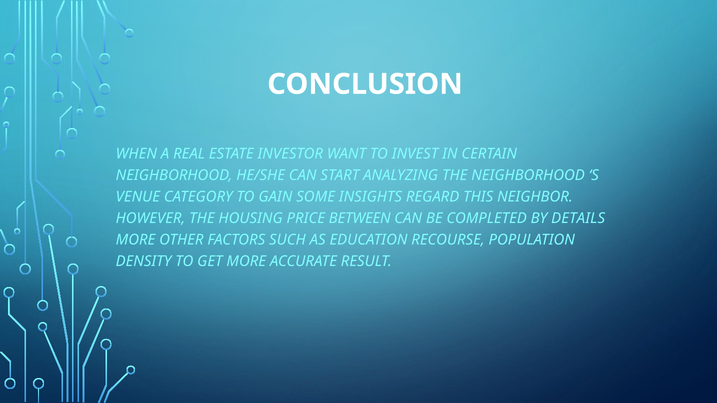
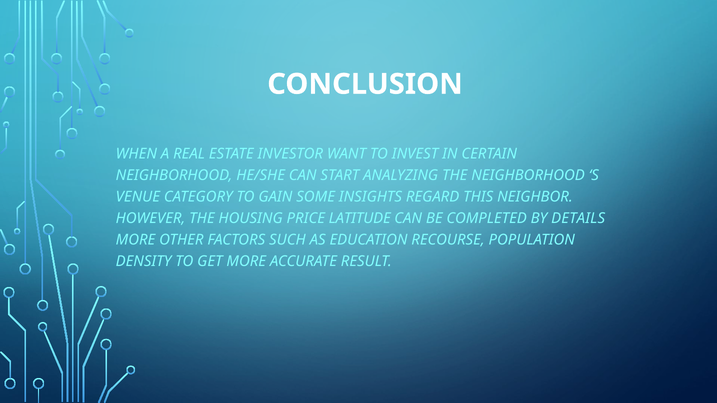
BETWEEN: BETWEEN -> LATITUDE
